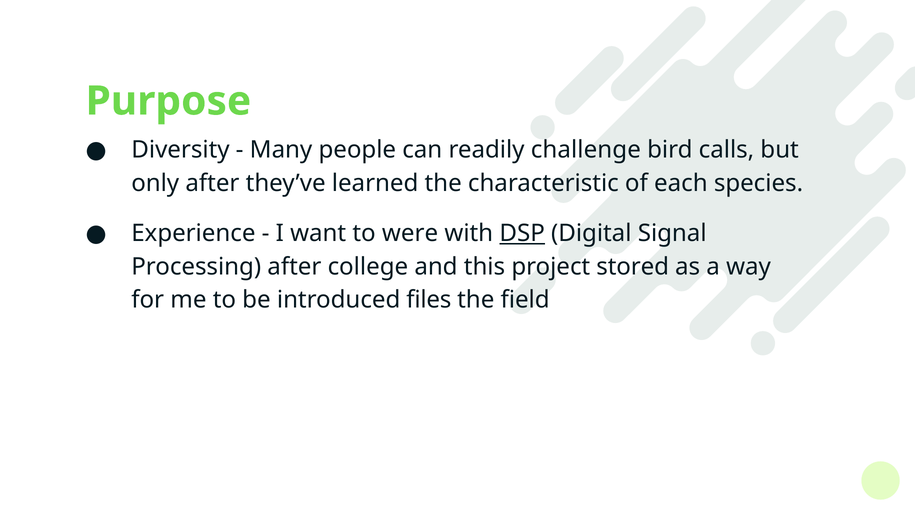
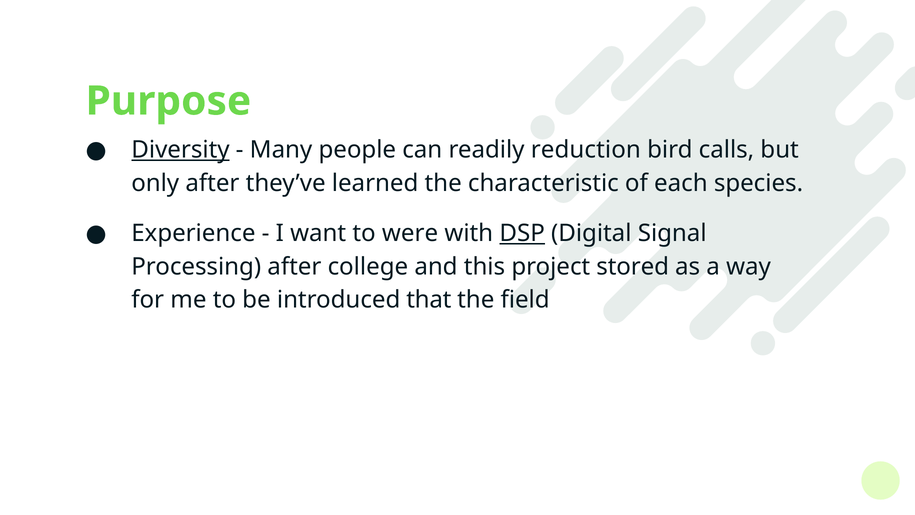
Diversity underline: none -> present
challenge: challenge -> reduction
files: files -> that
